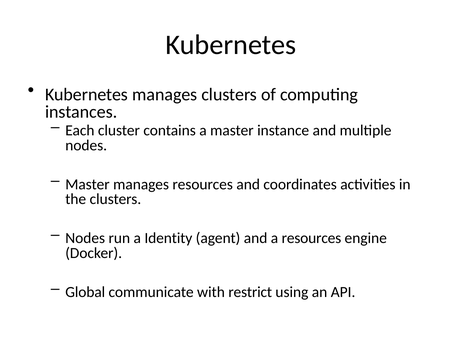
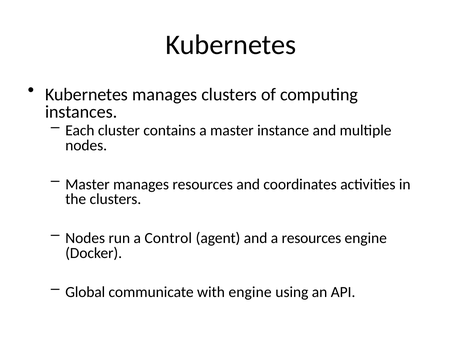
Identity: Identity -> Control
with restrict: restrict -> engine
